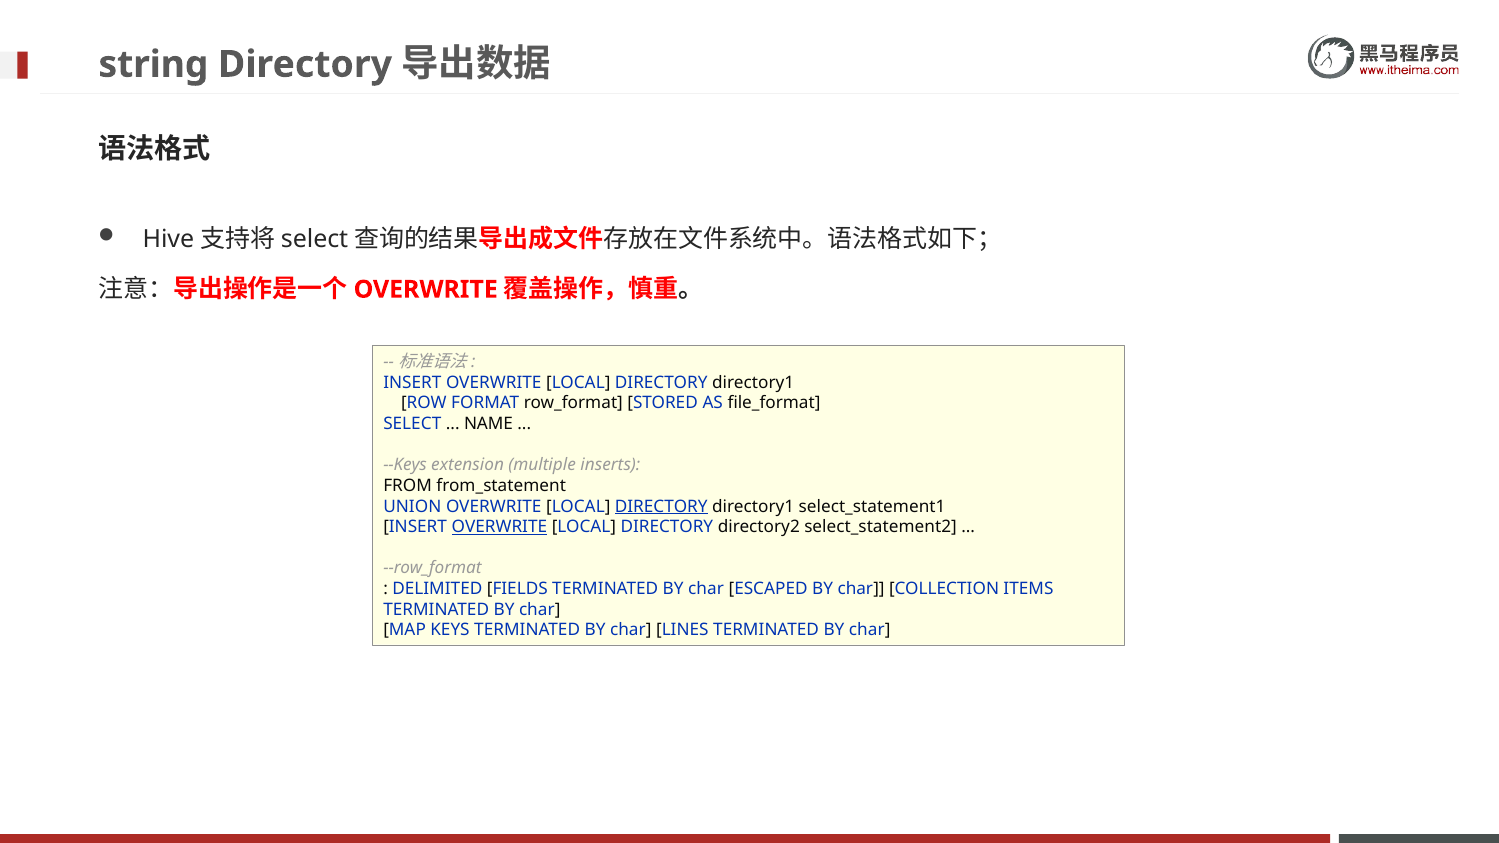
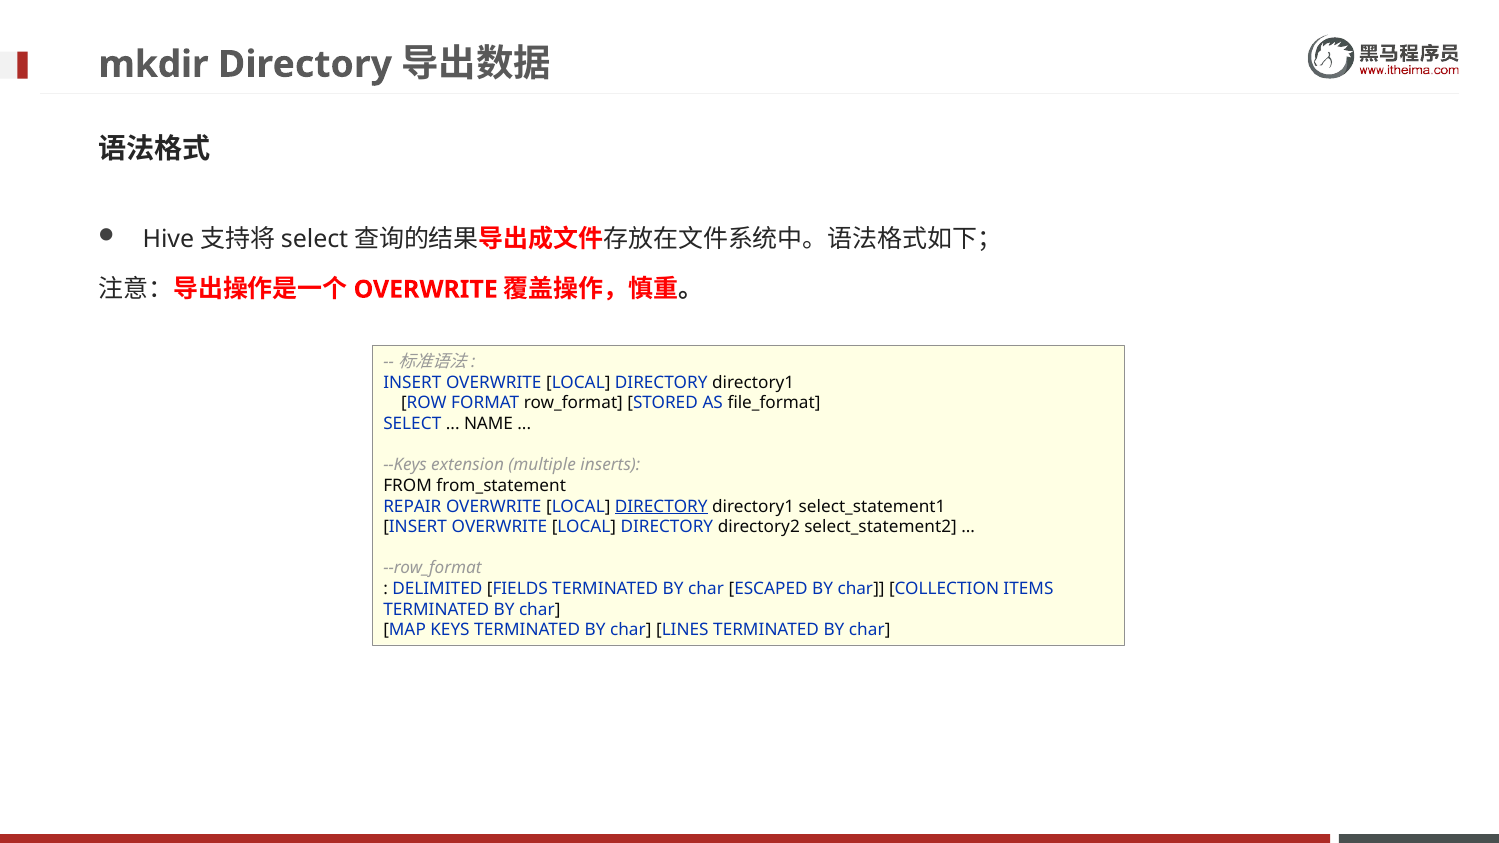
string: string -> mkdir
UNION: UNION -> REPAIR
OVERWRITE at (499, 527) underline: present -> none
